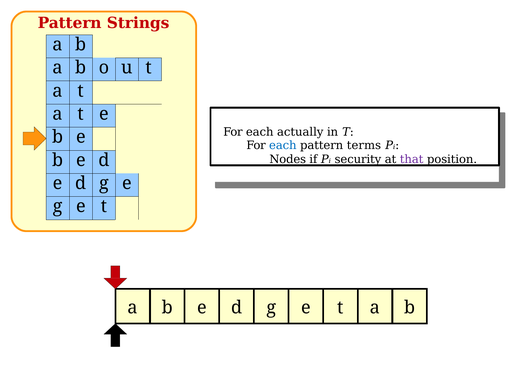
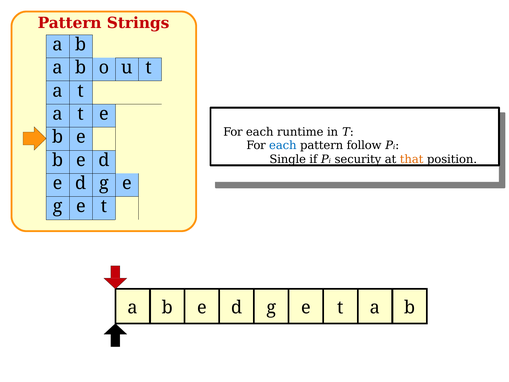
actually: actually -> runtime
terms: terms -> follow
Nodes: Nodes -> Single
that colour: purple -> orange
